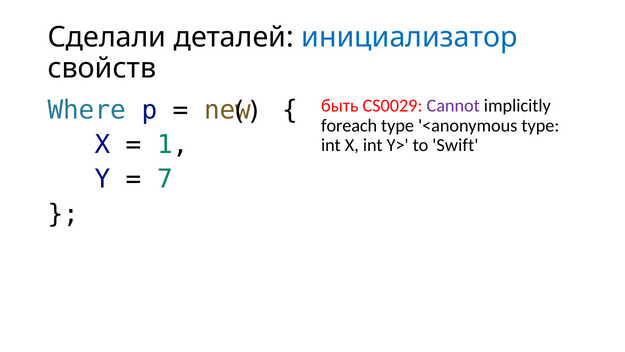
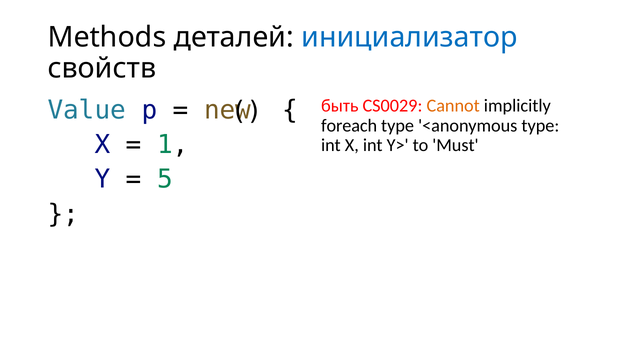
Сделали: Сделали -> Methods
Cannot colour: purple -> orange
Where: Where -> Value
Swift: Swift -> Must
7: 7 -> 5
